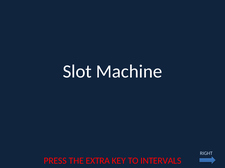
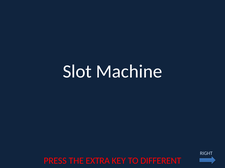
INTERVALS: INTERVALS -> DIFFERENT
